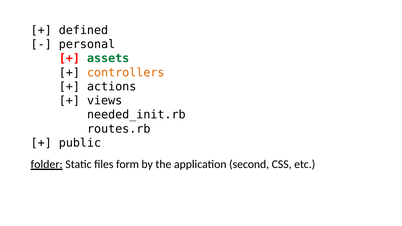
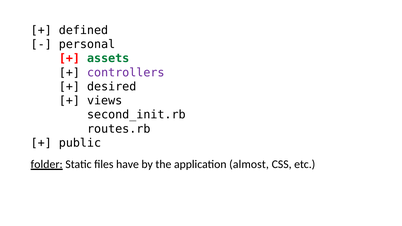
controllers colour: orange -> purple
actions: actions -> desired
needed_init.rb: needed_init.rb -> second_init.rb
form: form -> have
second: second -> almost
